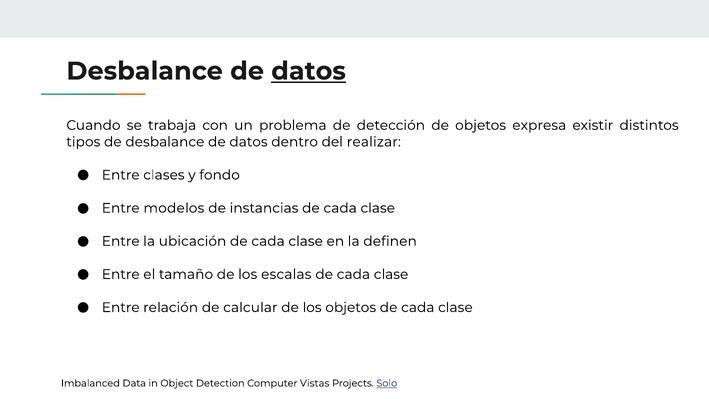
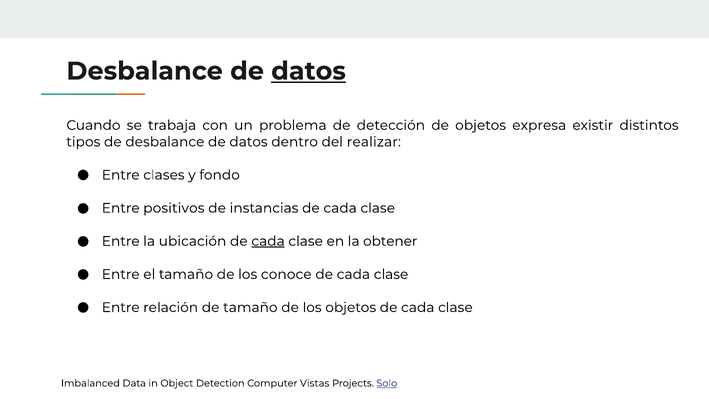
modelos: modelos -> positivos
cada at (268, 241) underline: none -> present
definen: definen -> obtener
escalas: escalas -> conoce
de calcular: calcular -> tamaño
